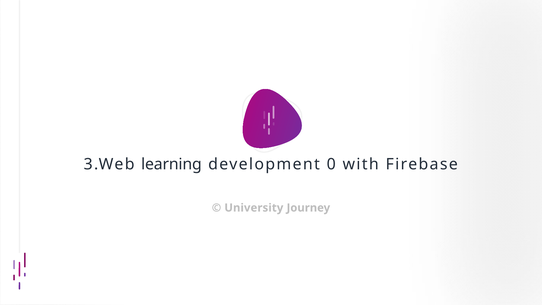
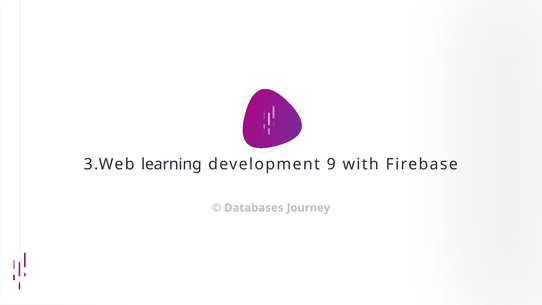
0: 0 -> 9
University: University -> Databases
